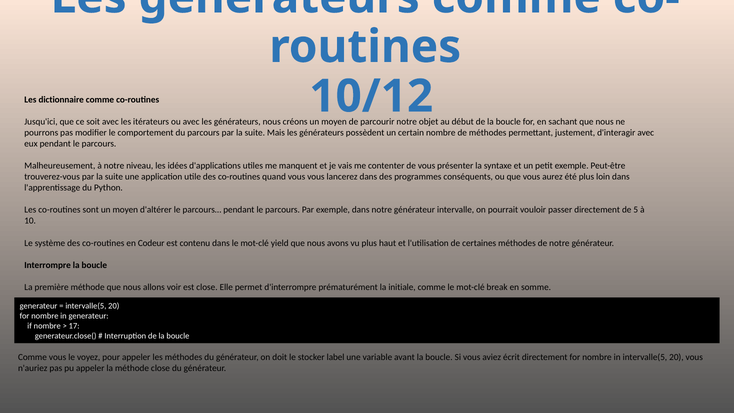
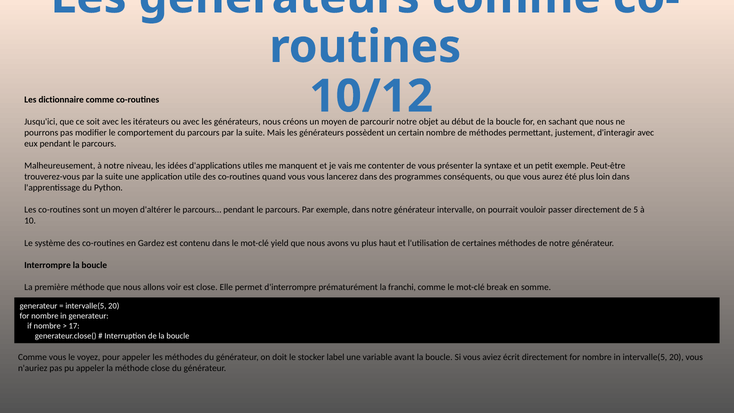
Codeur: Codeur -> Gardez
initiale: initiale -> franchi
